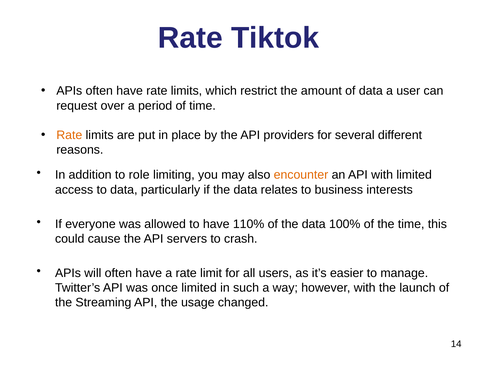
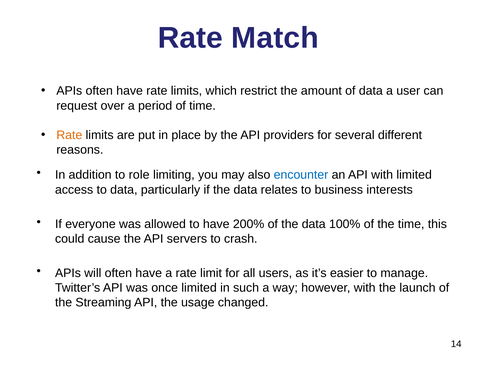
Tiktok: Tiktok -> Match
encounter colour: orange -> blue
110%: 110% -> 200%
